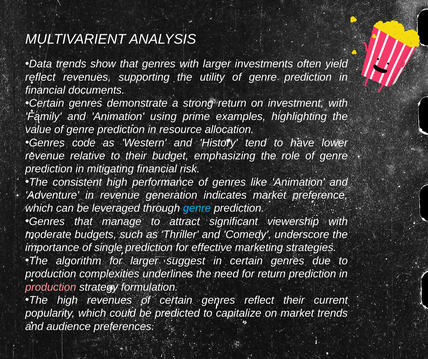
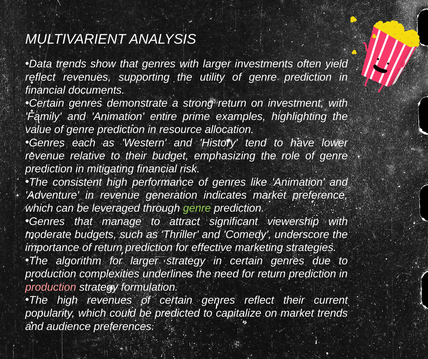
using: using -> entire
code: code -> each
genre at (197, 208) colour: light blue -> light green
of single: single -> return
larger suggest: suggest -> strategy
